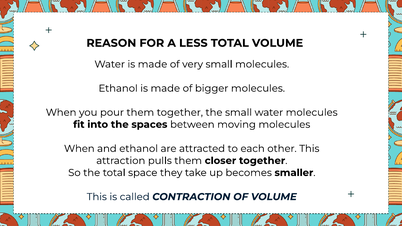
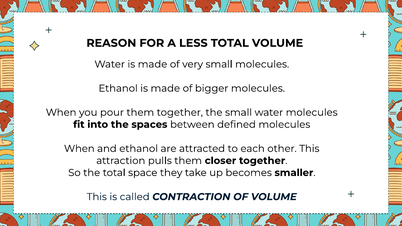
moving: moving -> defined
